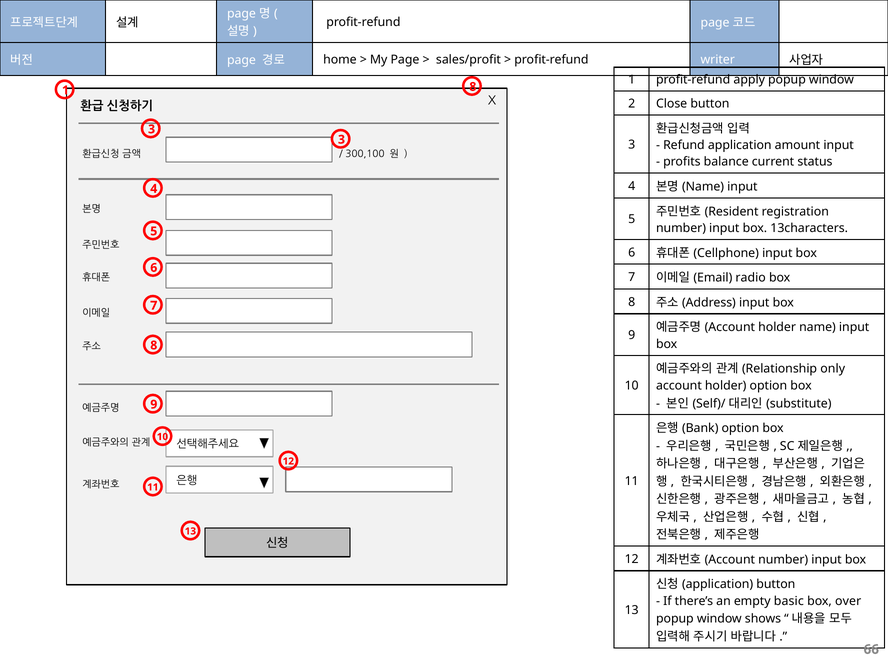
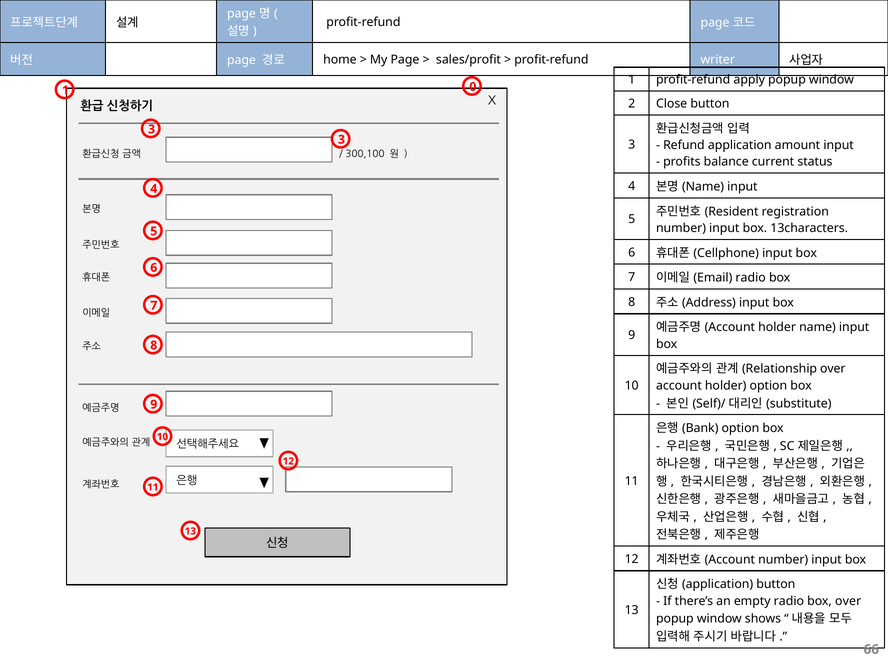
1 8: 8 -> 0
only at (833, 369): only -> over
empty basic: basic -> radio
